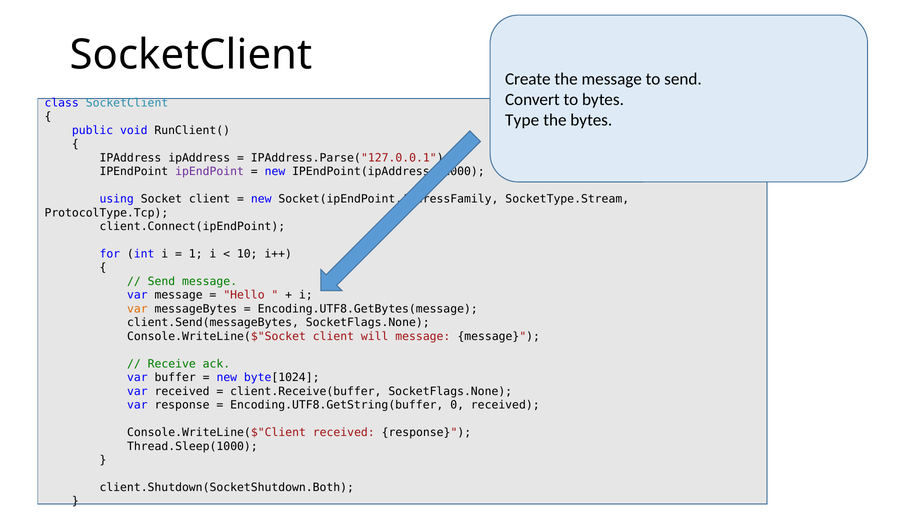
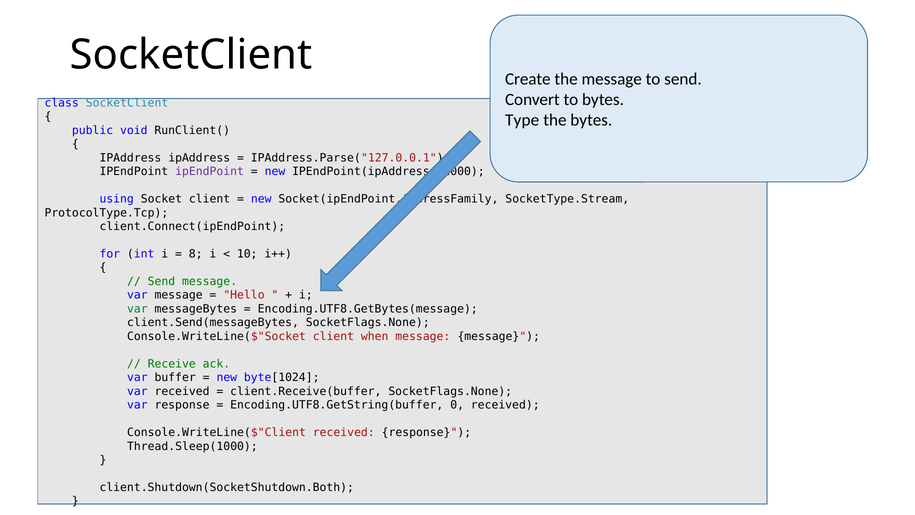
1: 1 -> 8
var at (137, 309) colour: orange -> green
will: will -> when
